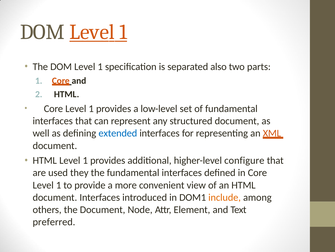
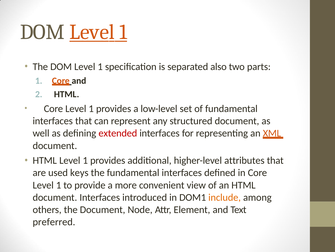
extended colour: blue -> red
configure: configure -> attributes
they: they -> keys
